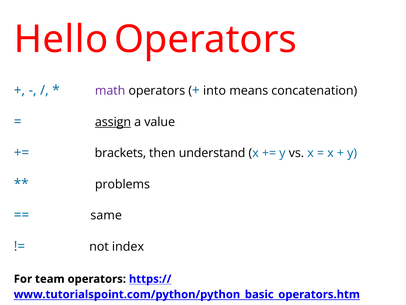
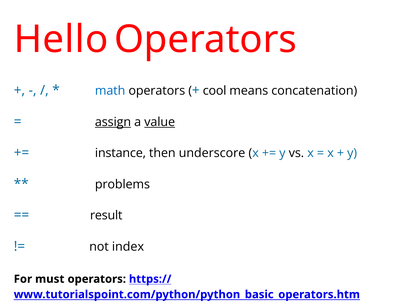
math colour: purple -> blue
into: into -> cool
value underline: none -> present
brackets: brackets -> instance
understand: understand -> underscore
same: same -> result
team: team -> must
